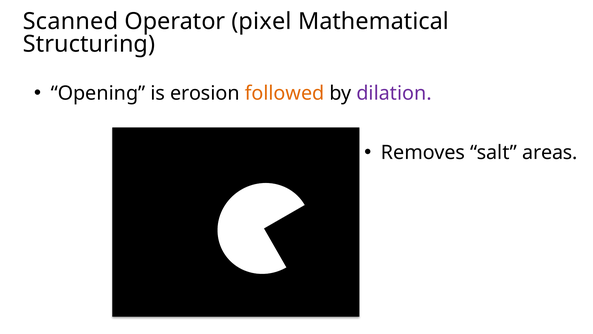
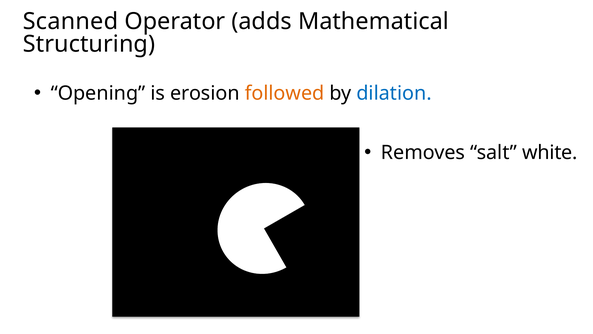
pixel: pixel -> adds
dilation colour: purple -> blue
areas: areas -> white
